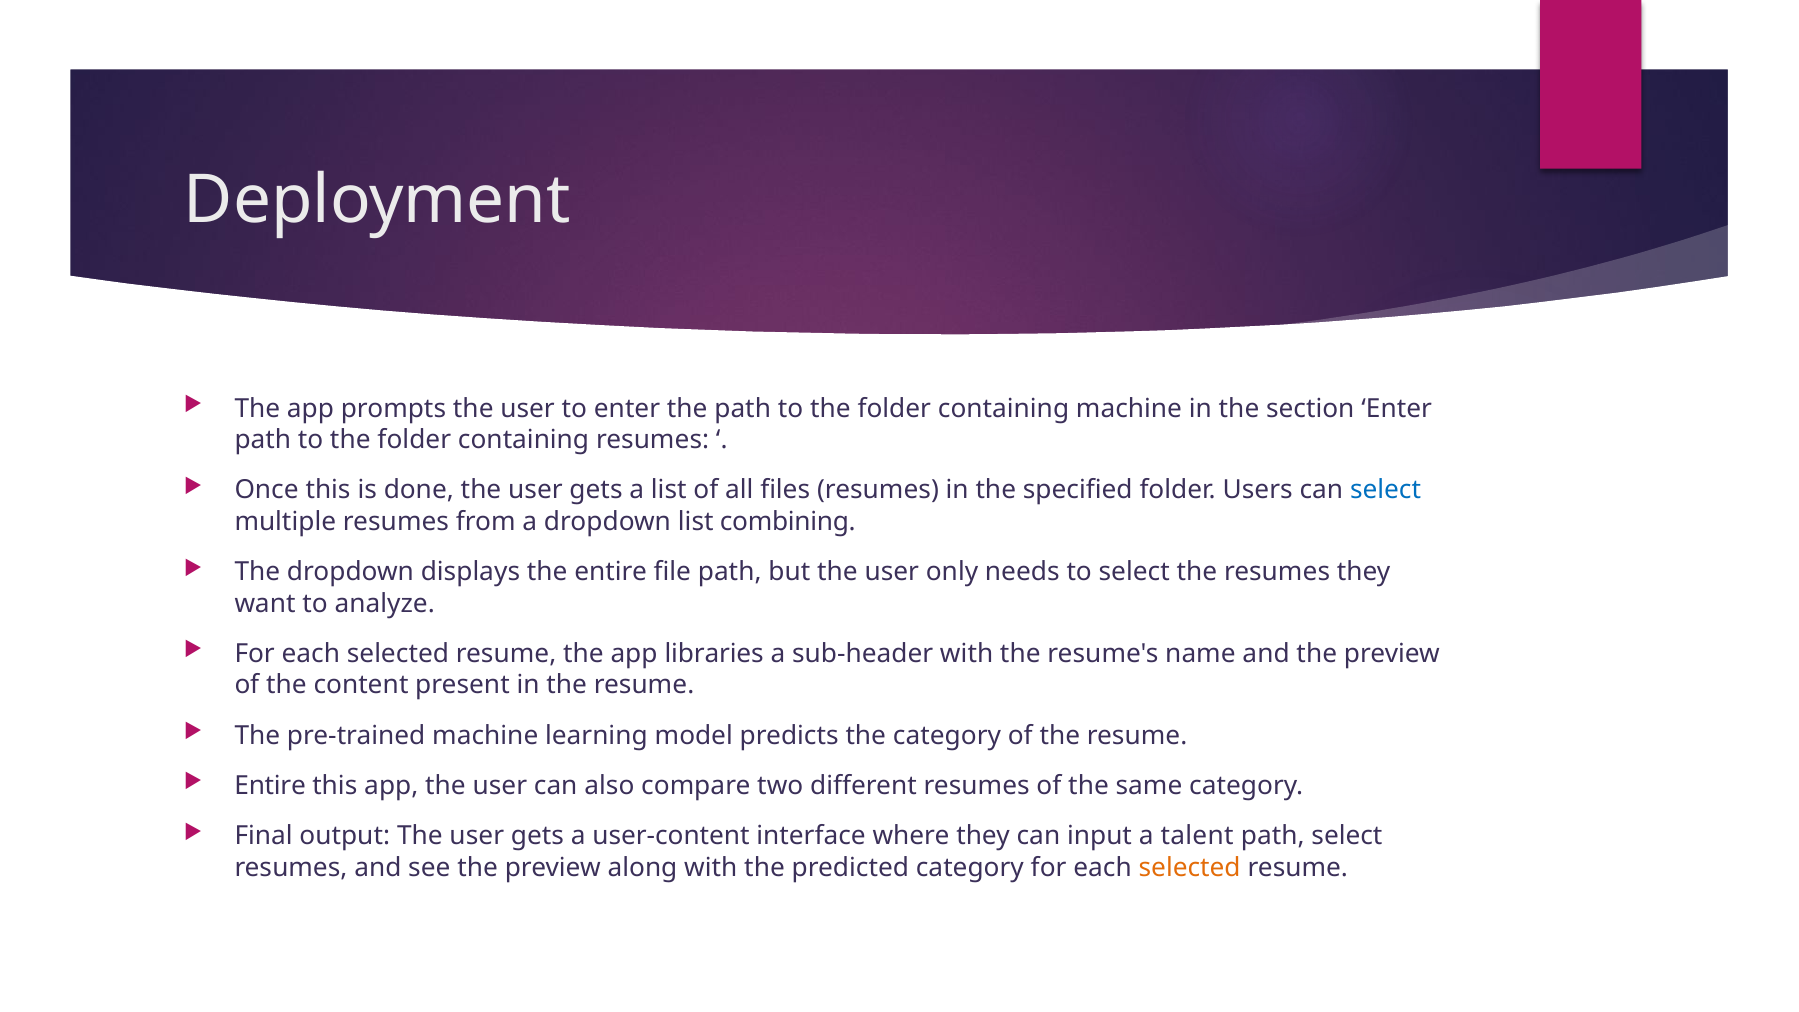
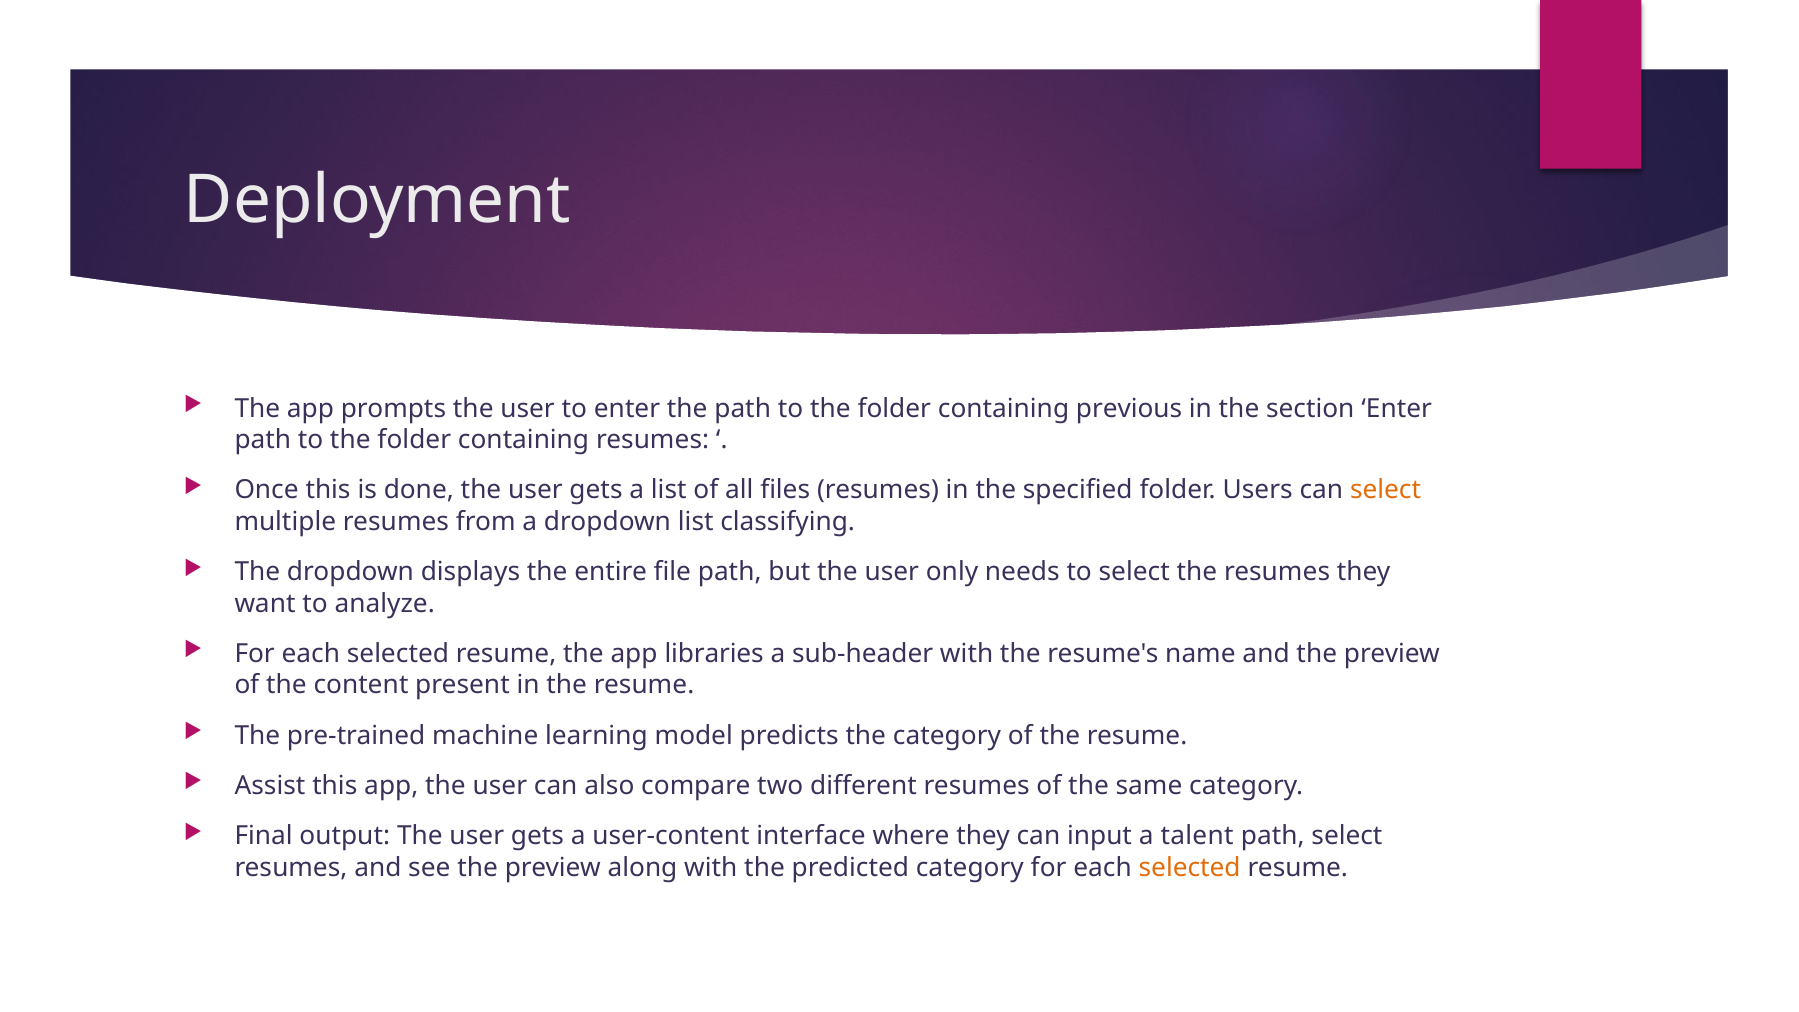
containing machine: machine -> previous
select at (1386, 490) colour: blue -> orange
combining: combining -> classifying
Entire at (270, 786): Entire -> Assist
